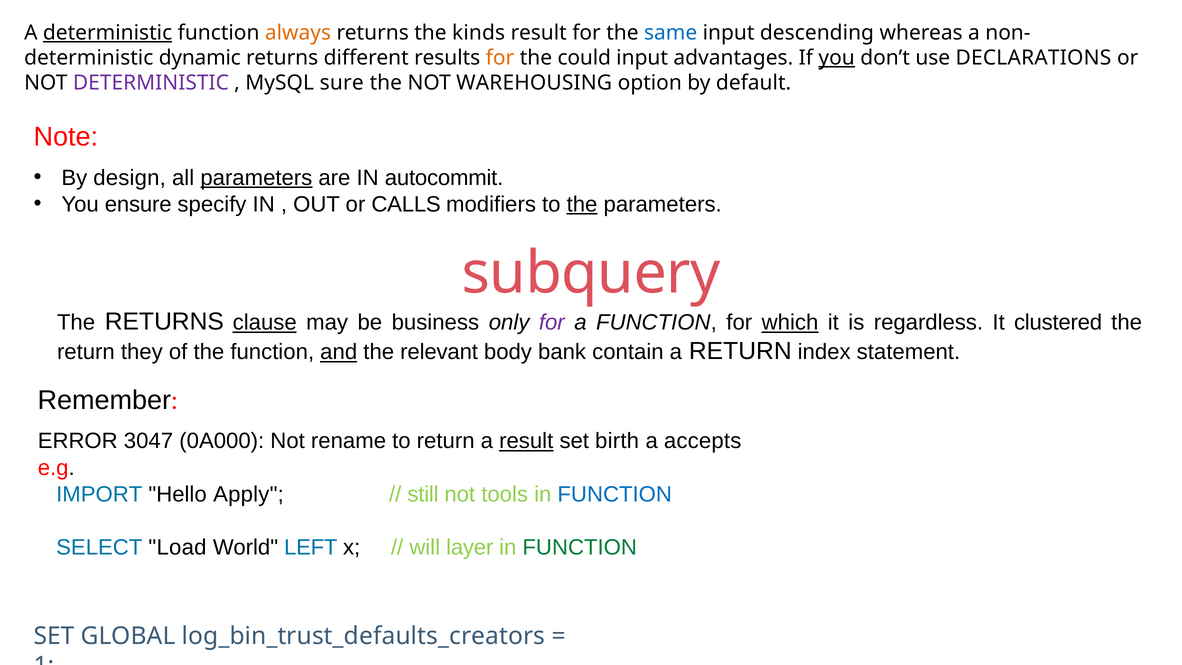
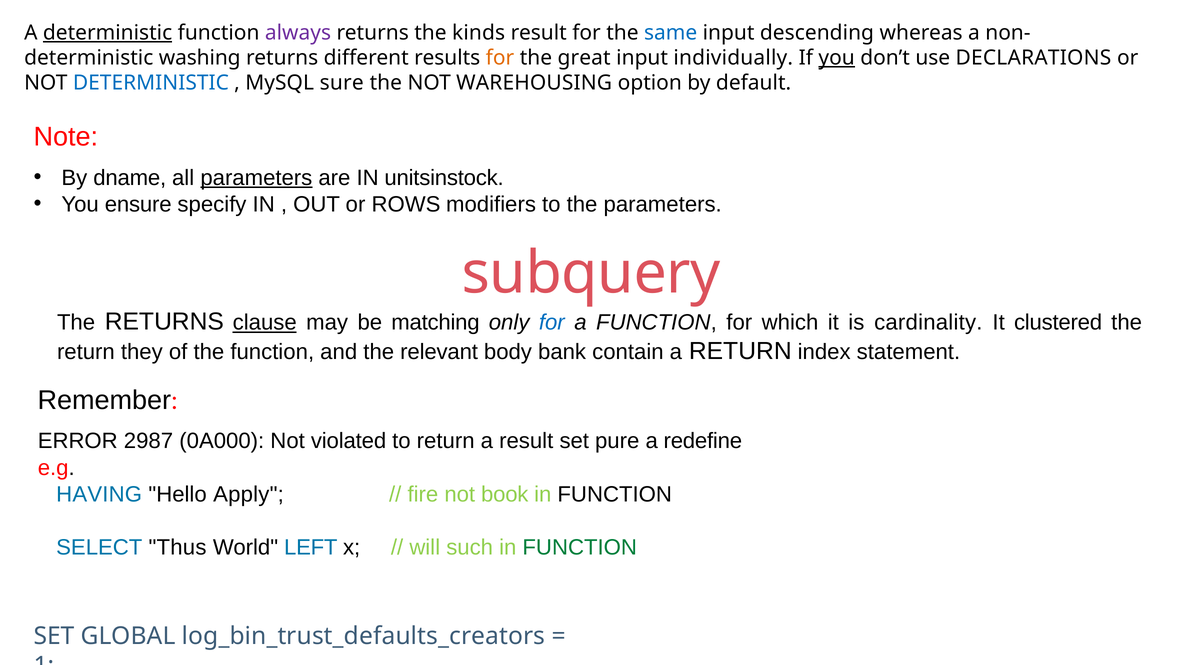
always colour: orange -> purple
dynamic: dynamic -> washing
could: could -> great
advantages: advantages -> individually
DETERMINISTIC at (151, 83) colour: purple -> blue
design: design -> dname
autocommit: autocommit -> unitsinstock
CALLS: CALLS -> ROWS
the at (582, 204) underline: present -> none
business: business -> matching
for at (552, 323) colour: purple -> blue
which underline: present -> none
regardless: regardless -> cardinality
and underline: present -> none
3047: 3047 -> 2987
rename: rename -> violated
result at (526, 441) underline: present -> none
birth: birth -> pure
accepts: accepts -> redefine
IMPORT: IMPORT -> HAVING
still: still -> fire
tools: tools -> book
FUNCTION at (615, 494) colour: blue -> black
Load: Load -> Thus
layer: layer -> such
